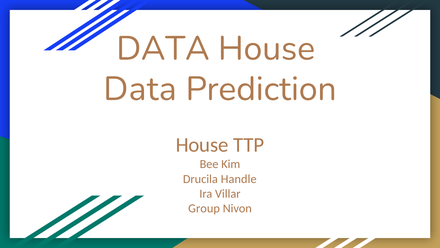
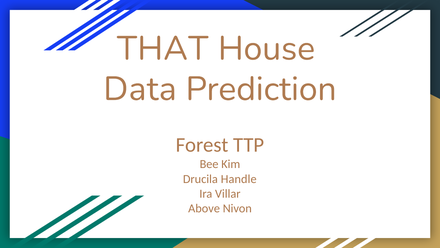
DATA at (163, 48): DATA -> THAT
House at (202, 145): House -> Forest
Group: Group -> Above
